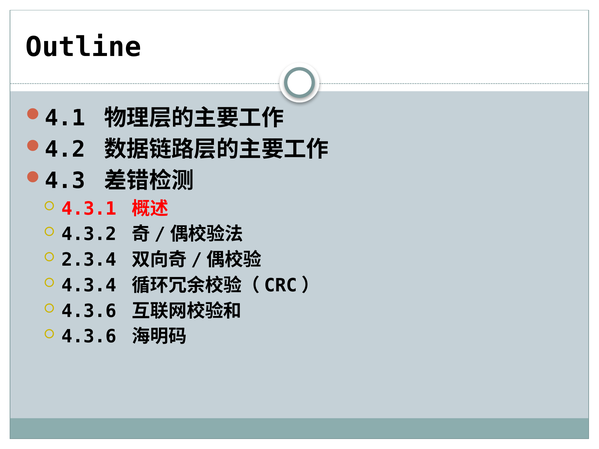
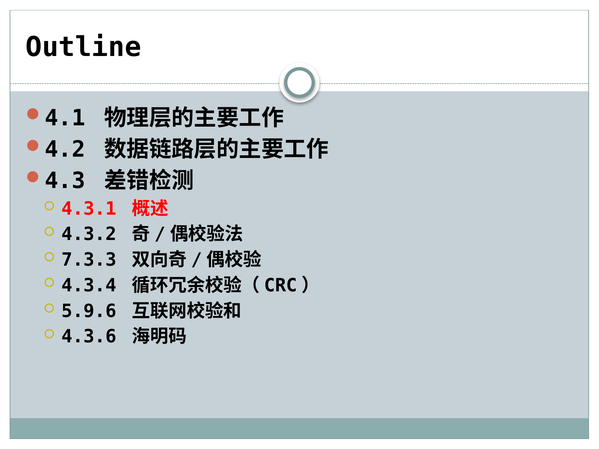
2.3.4: 2.3.4 -> 7.3.3
4.3.6 at (89, 311): 4.3.6 -> 5.9.6
